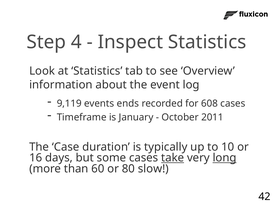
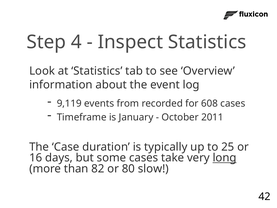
ends: ends -> from
10: 10 -> 25
take underline: present -> none
60: 60 -> 82
